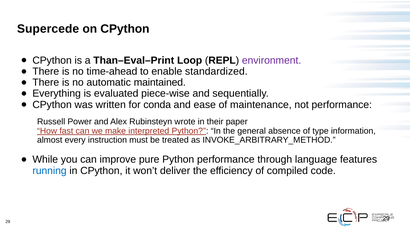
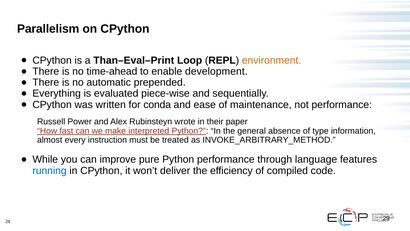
Supercede: Supercede -> Parallelism
environment colour: purple -> orange
standardized: standardized -> development
maintained: maintained -> prepended
